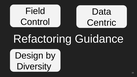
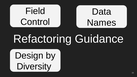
Centric: Centric -> Names
